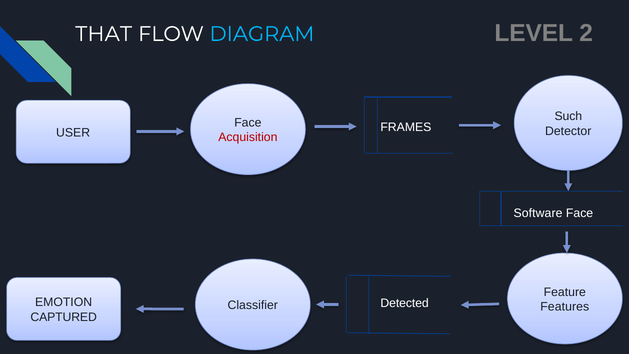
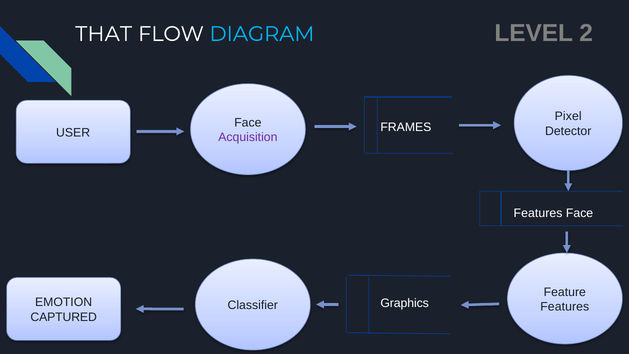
Such: Such -> Pixel
Acquisition colour: red -> purple
Software at (538, 213): Software -> Features
Detected: Detected -> Graphics
